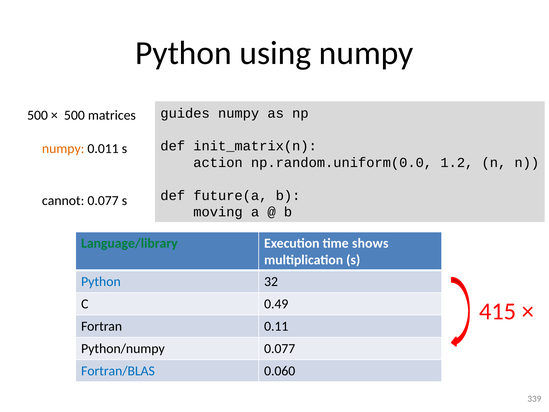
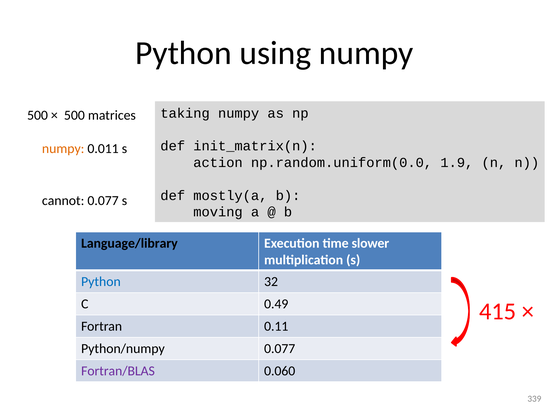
guides: guides -> taking
1.2: 1.2 -> 1.9
future(a: future(a -> mostly(a
Language/library colour: green -> black
shows: shows -> slower
Fortran/BLAS colour: blue -> purple
